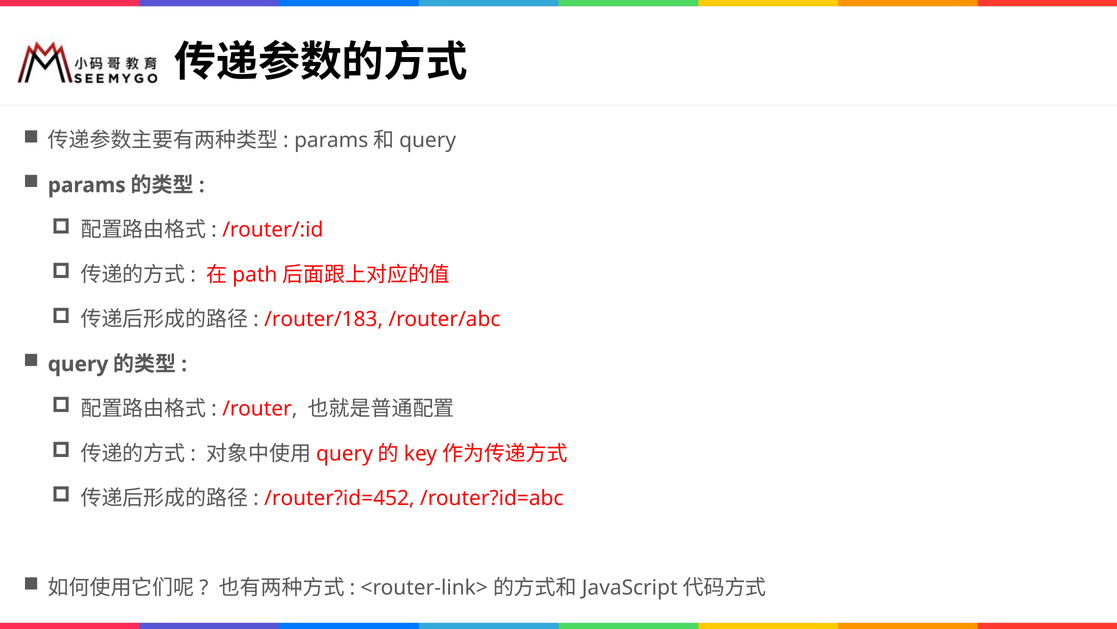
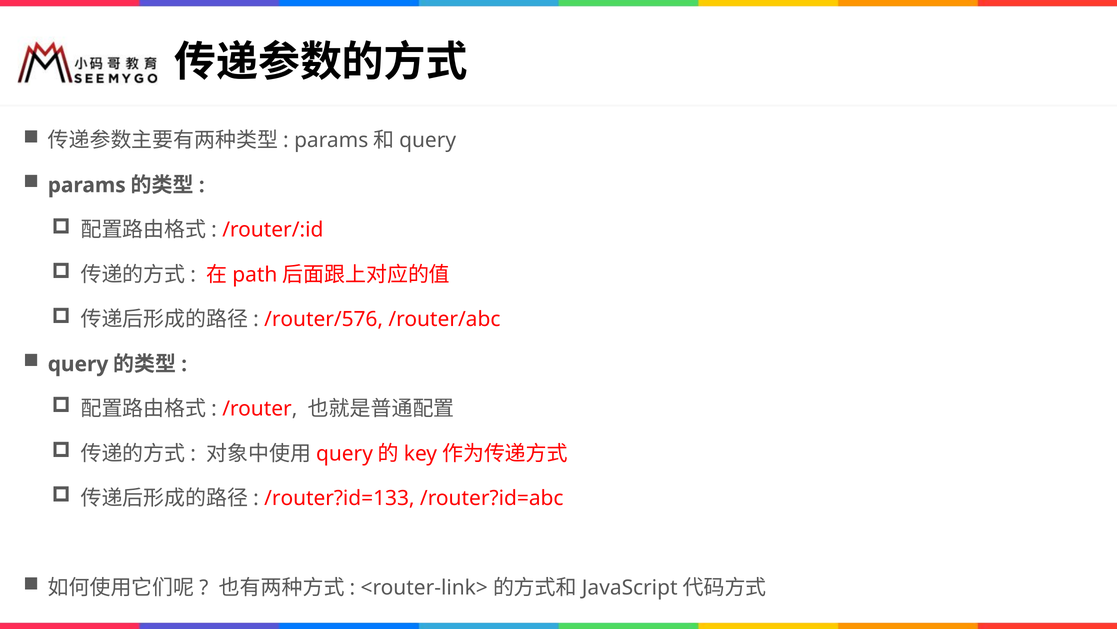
/router/183: /router/183 -> /router/576
/router?id=452: /router?id=452 -> /router?id=133
